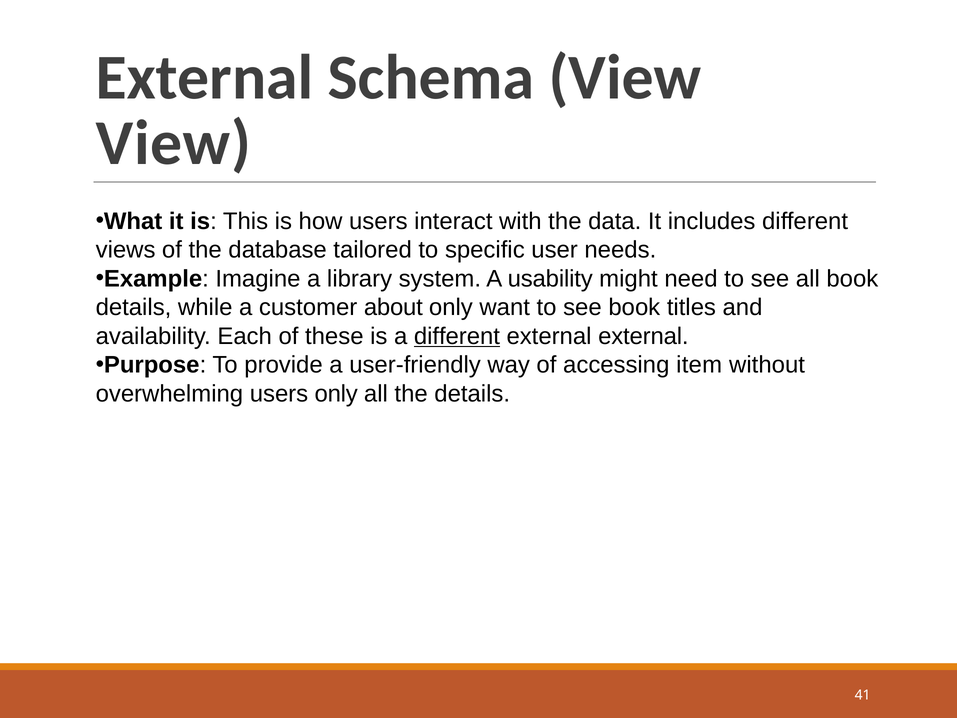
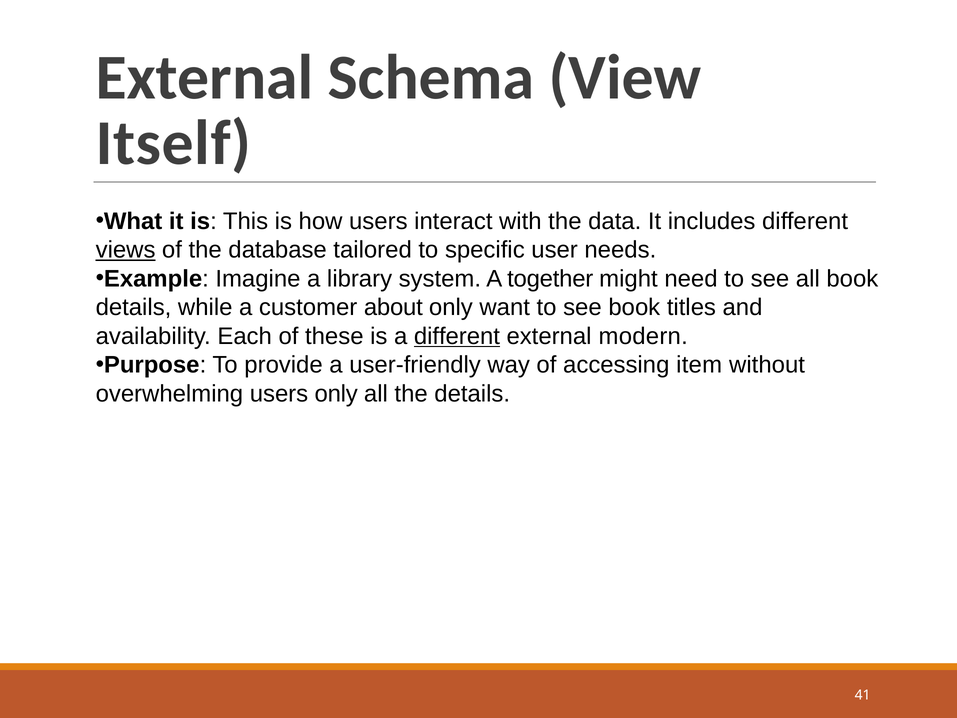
View at (173, 143): View -> Itself
views underline: none -> present
usability: usability -> together
external external: external -> modern
